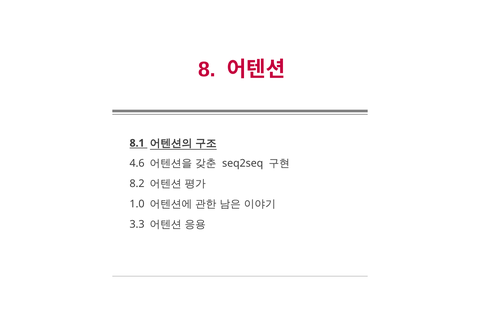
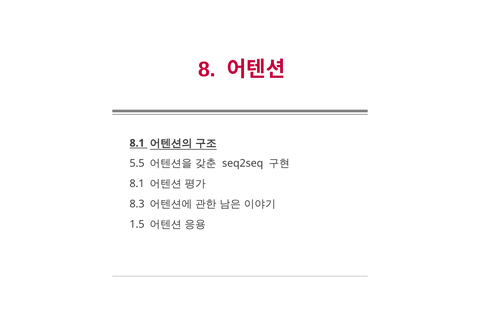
4.6: 4.6 -> 5.5
8.2 at (137, 184): 8.2 -> 8.1
1.0: 1.0 -> 8.3
3.3: 3.3 -> 1.5
